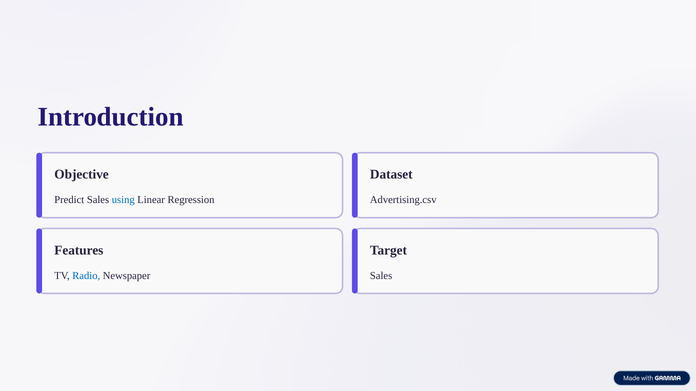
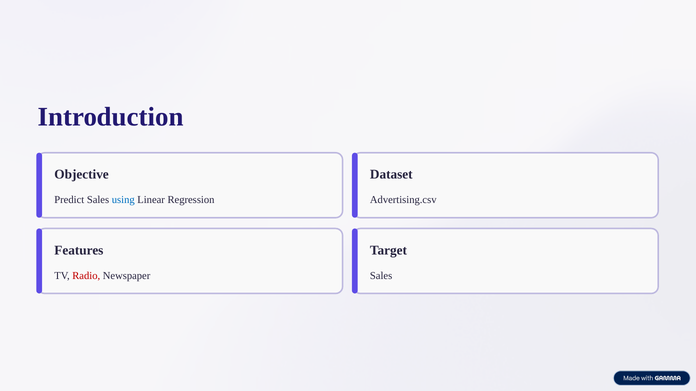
Radio colour: blue -> red
